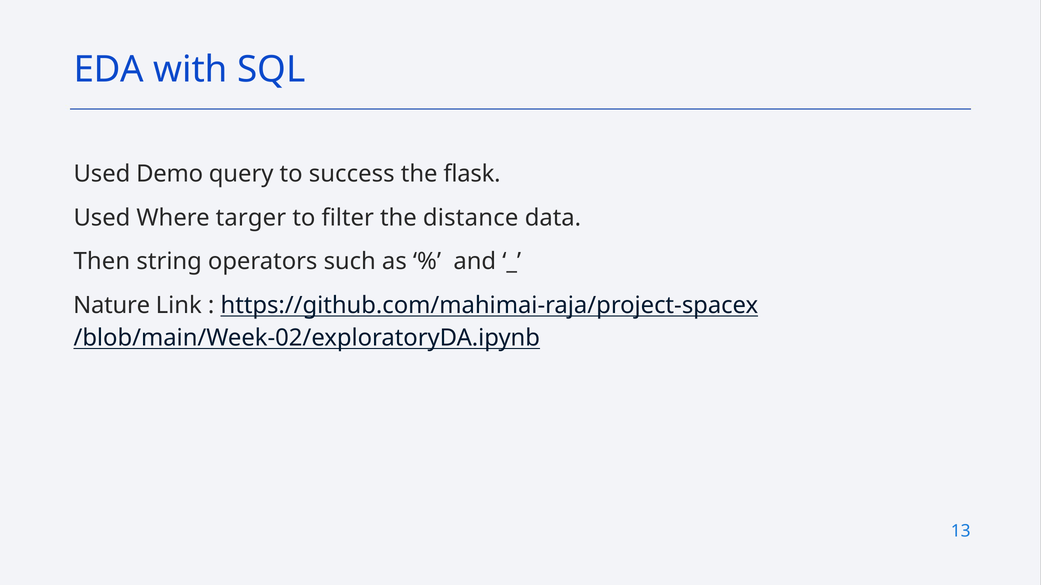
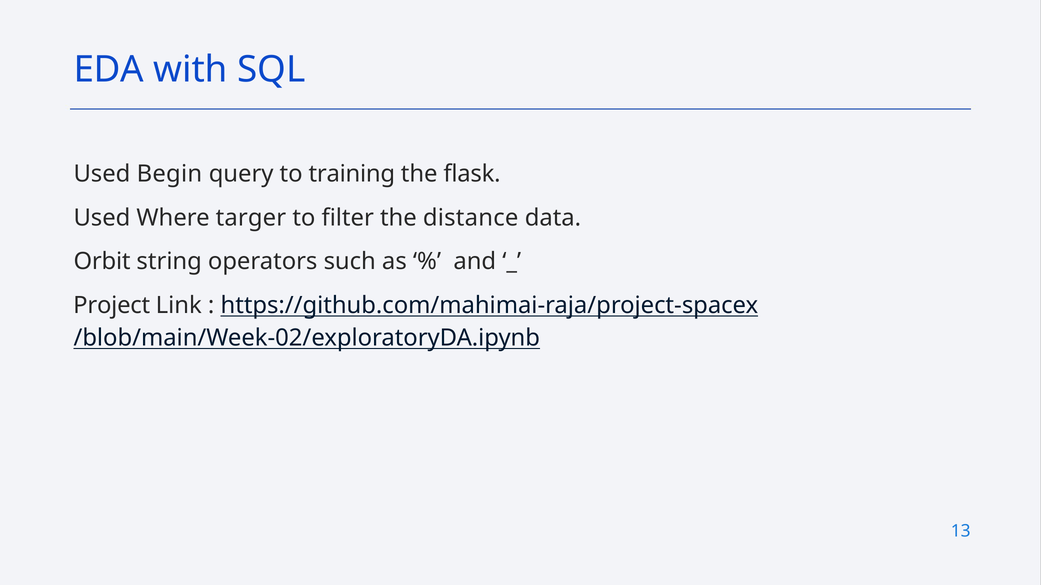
Demo: Demo -> Begin
success: success -> training
Then: Then -> Orbit
Nature: Nature -> Project
